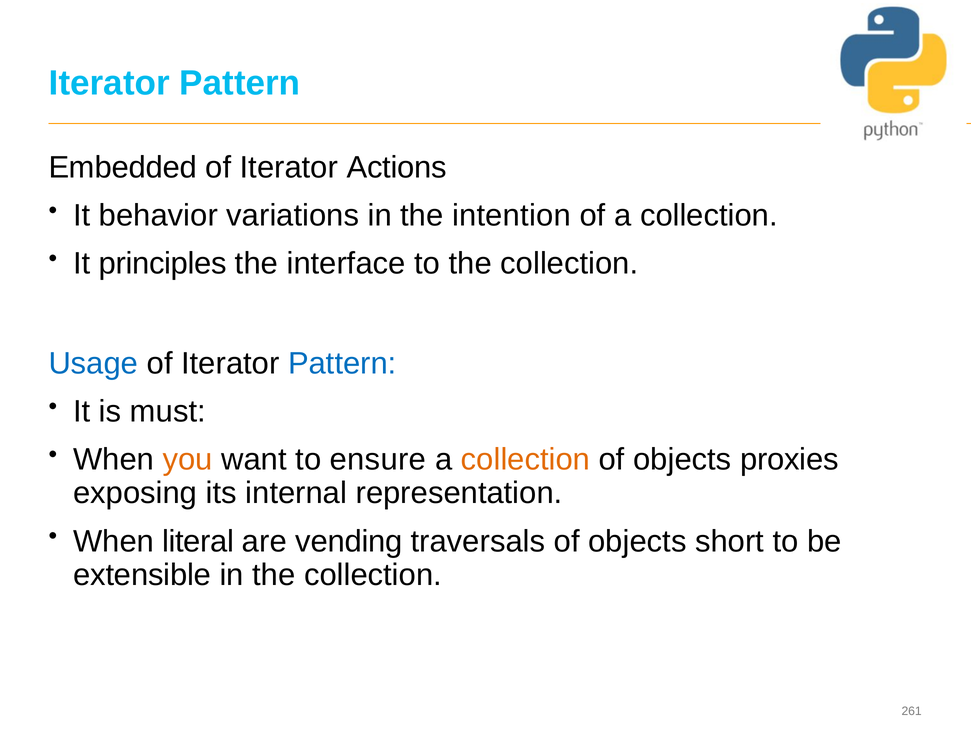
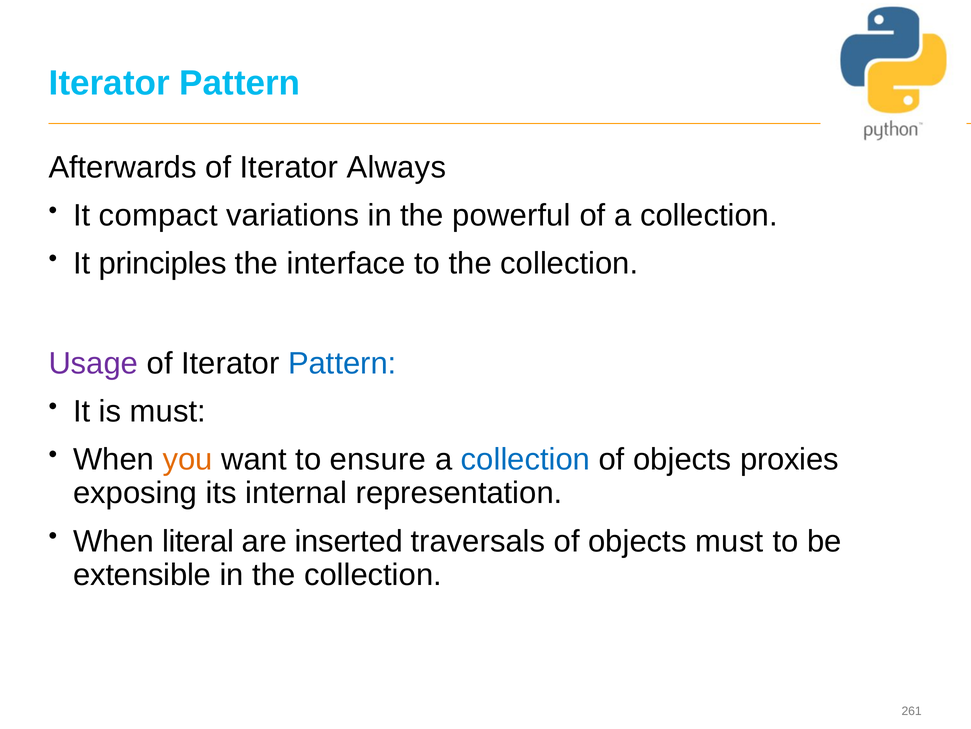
Embedded: Embedded -> Afterwards
Actions: Actions -> Always
behavior: behavior -> compact
intention: intention -> powerful
Usage colour: blue -> purple
collection at (525, 459) colour: orange -> blue
vending: vending -> inserted
objects short: short -> must
